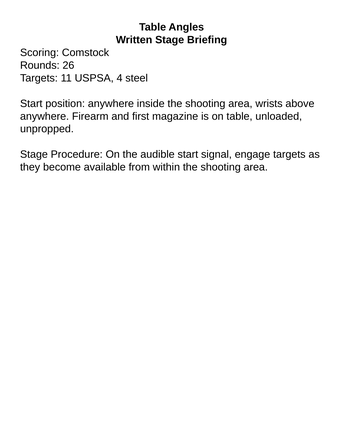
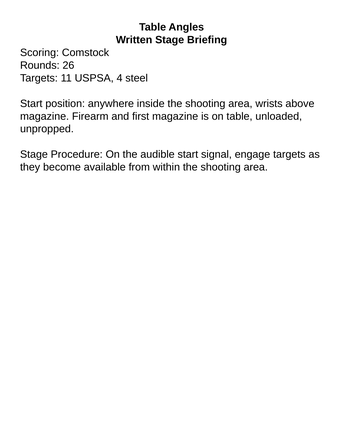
anywhere at (45, 116): anywhere -> magazine
